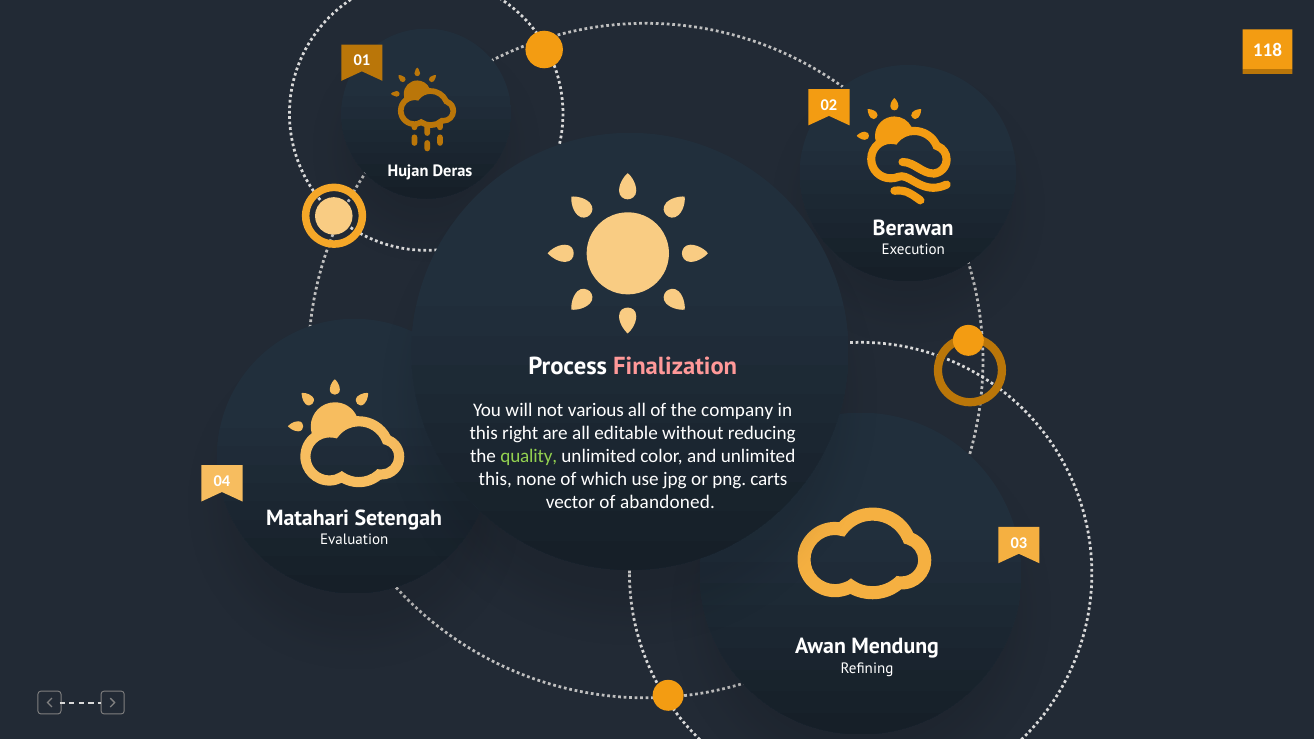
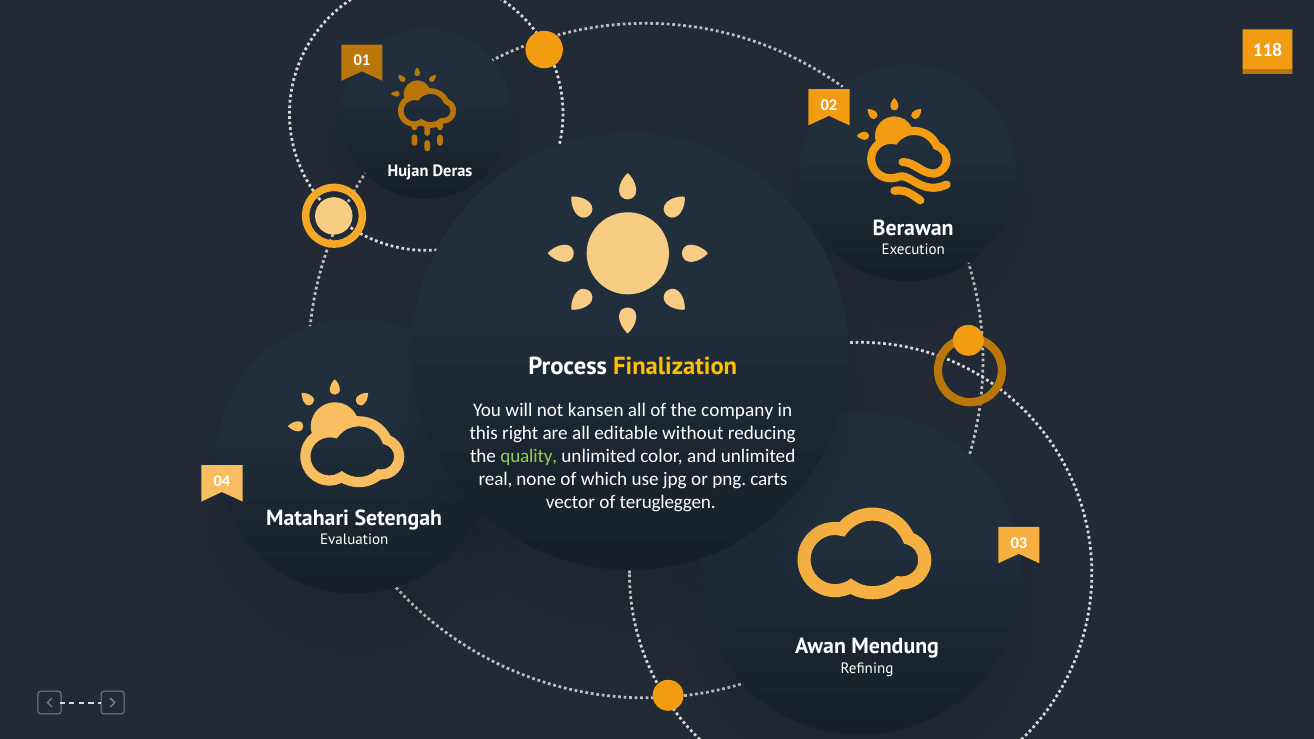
Finalization colour: pink -> yellow
various: various -> kansen
this at (495, 479): this -> real
abandoned: abandoned -> terugleggen
